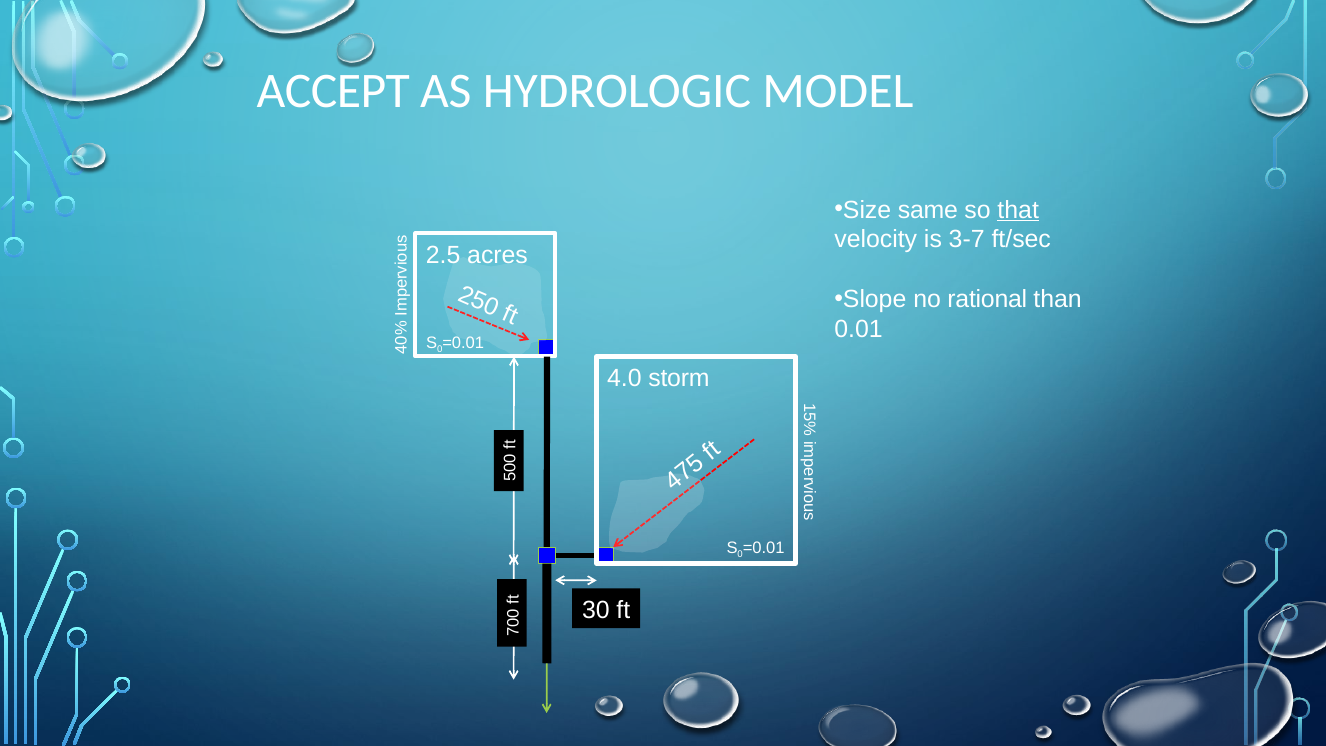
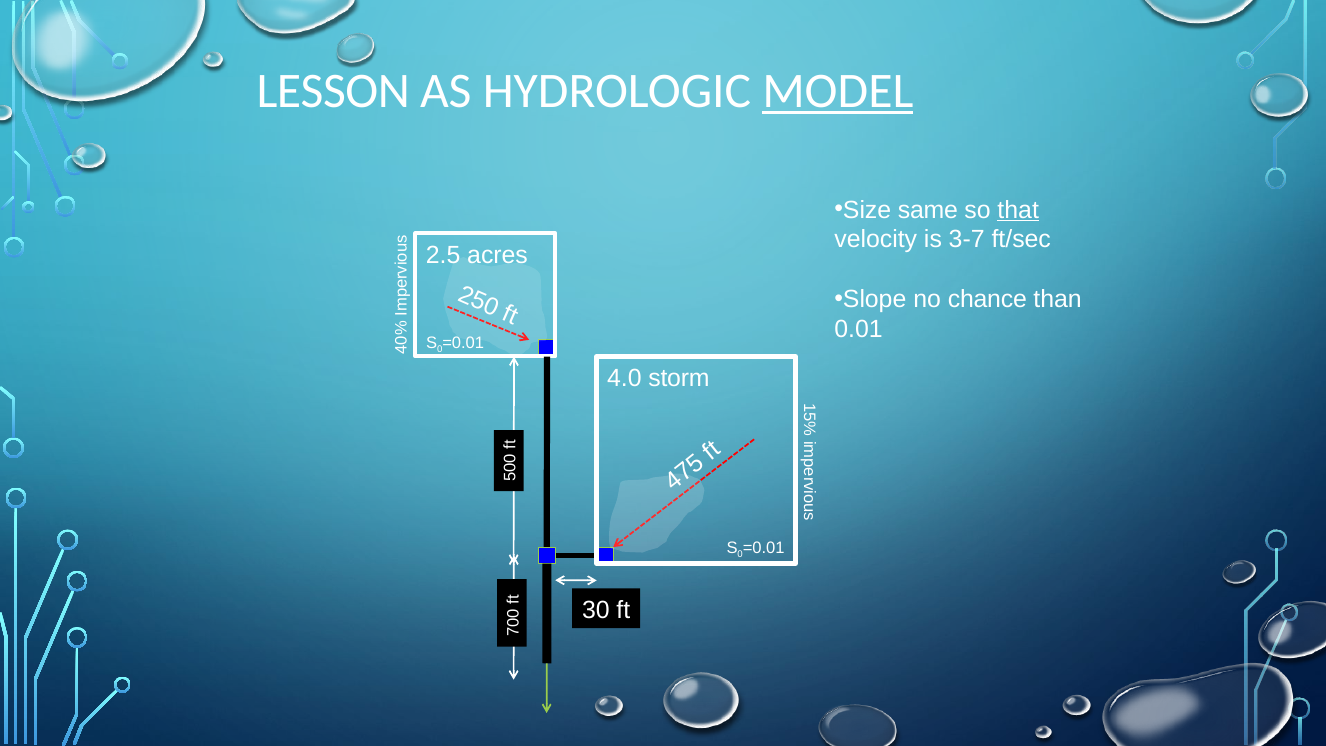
ACCEPT: ACCEPT -> LESSON
MODEL underline: none -> present
rational: rational -> chance
